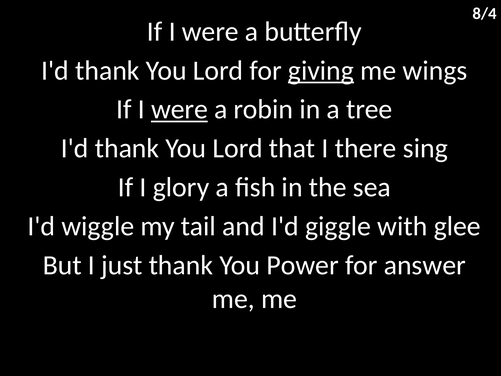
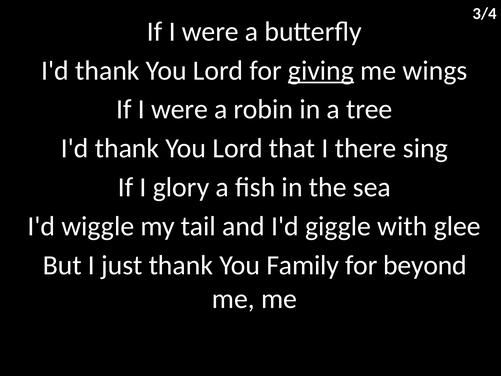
8/4: 8/4 -> 3/4
were at (180, 109) underline: present -> none
Power: Power -> Family
answer: answer -> beyond
